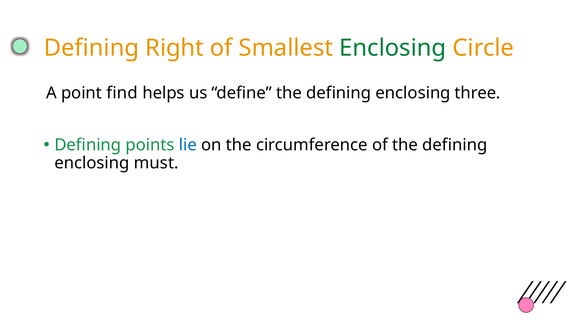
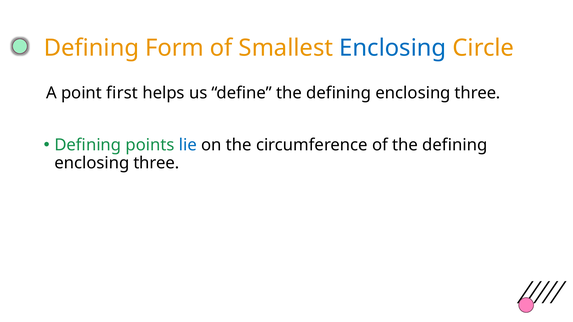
Right: Right -> Form
Enclosing at (393, 48) colour: green -> blue
find: find -> first
must at (156, 163): must -> three
